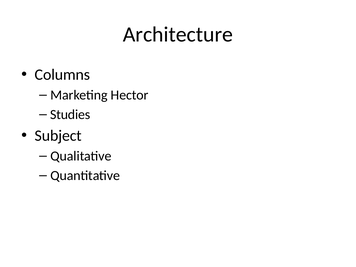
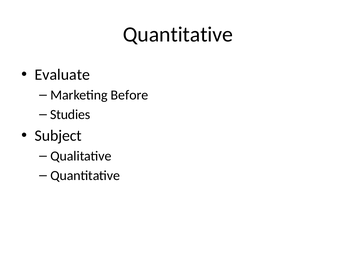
Architecture at (178, 34): Architecture -> Quantitative
Columns: Columns -> Evaluate
Hector: Hector -> Before
